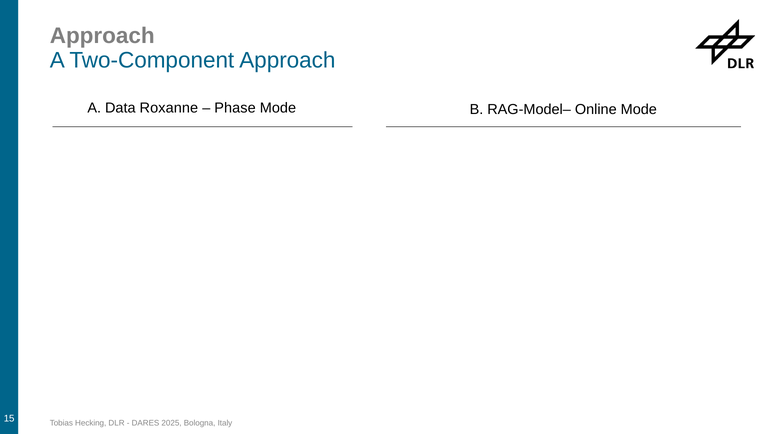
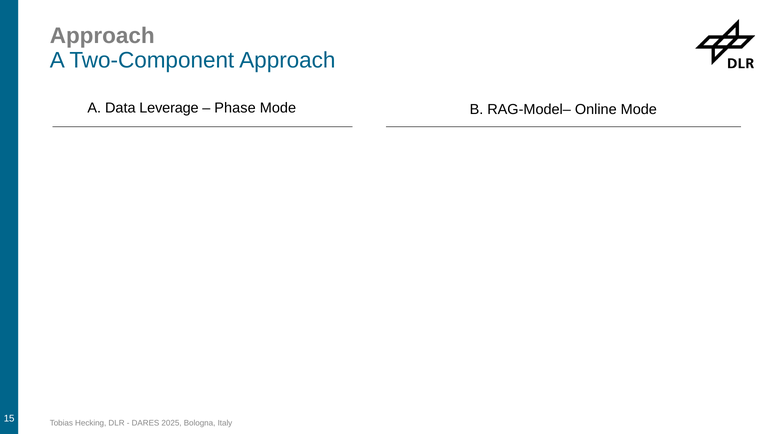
Roxanne: Roxanne -> Leverage
